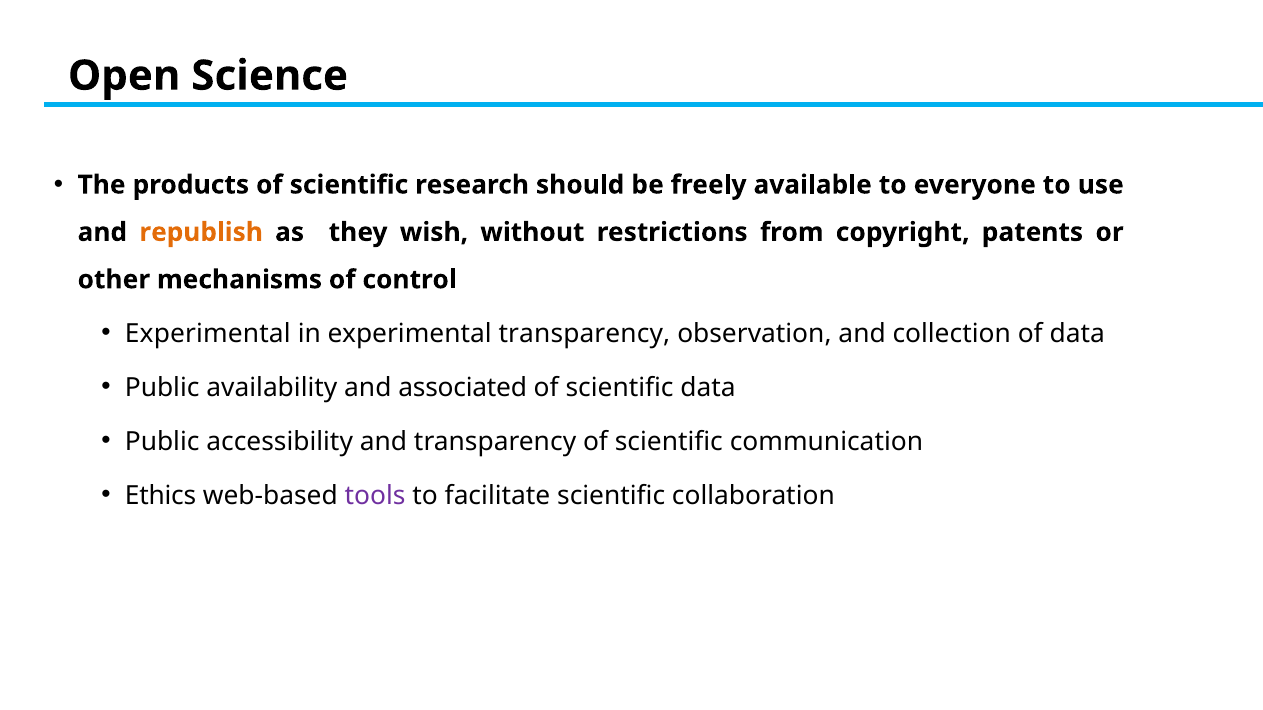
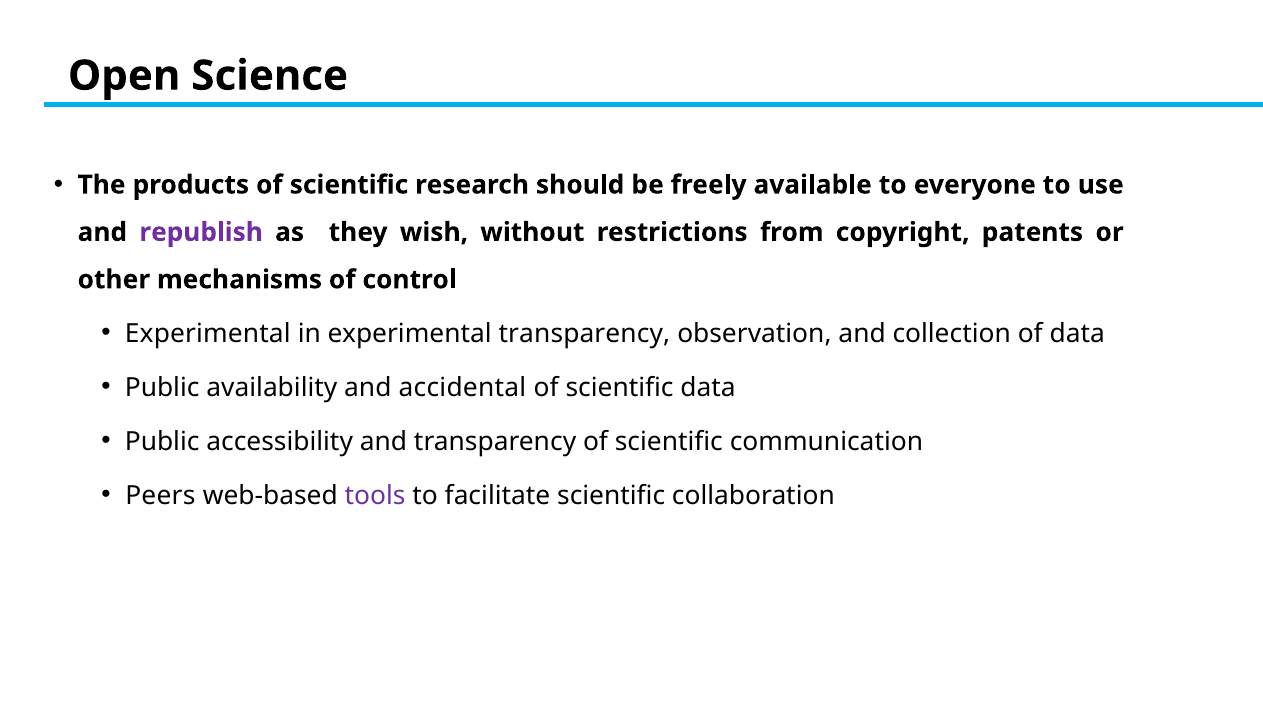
republish colour: orange -> purple
associated: associated -> accidental
Ethics: Ethics -> Peers
